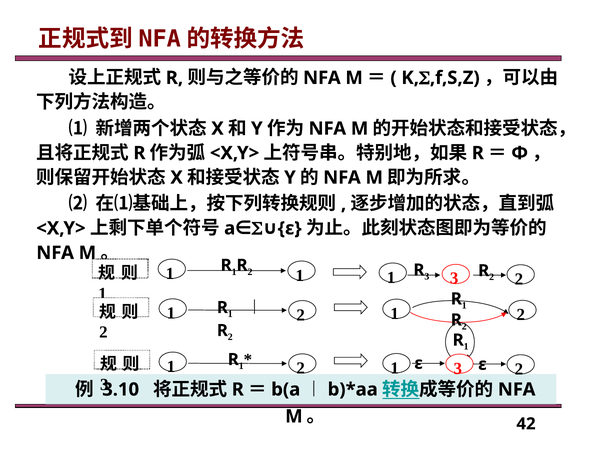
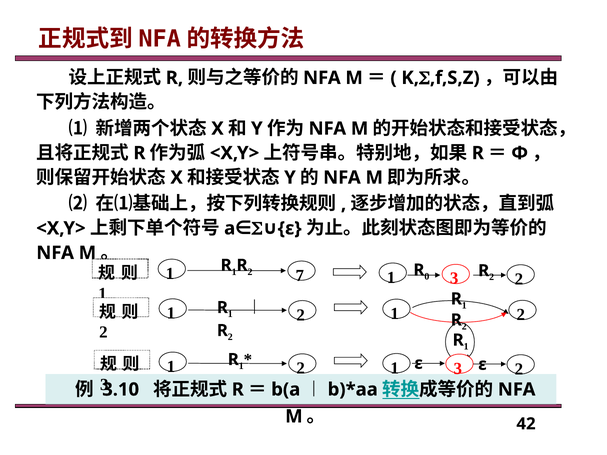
1 at (300, 276): 1 -> 7
3 at (427, 277): 3 -> 0
